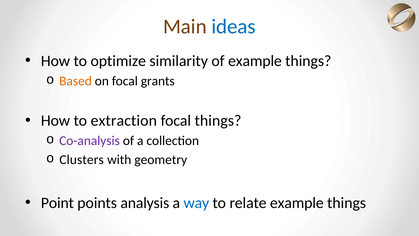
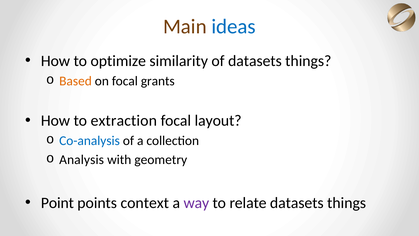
of example: example -> datasets
focal things: things -> layout
Co-analysis colour: purple -> blue
Clusters: Clusters -> Analysis
analysis: analysis -> context
way colour: blue -> purple
relate example: example -> datasets
